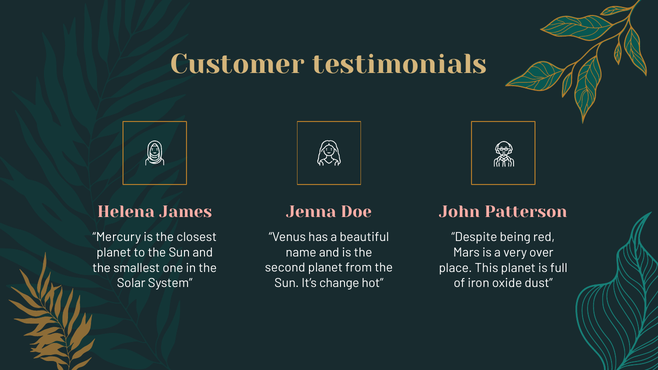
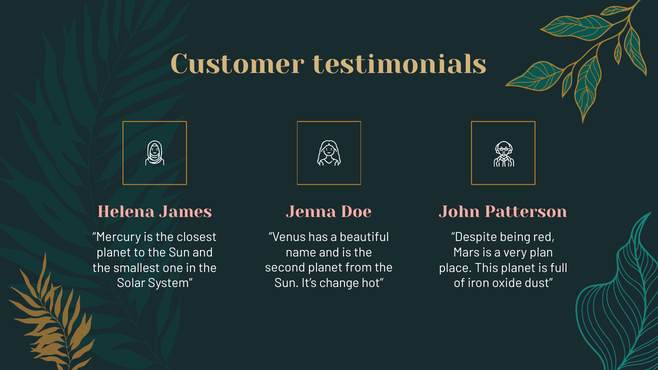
over: over -> plan
